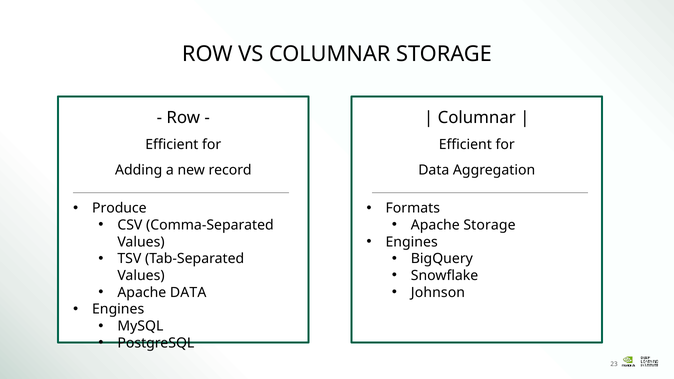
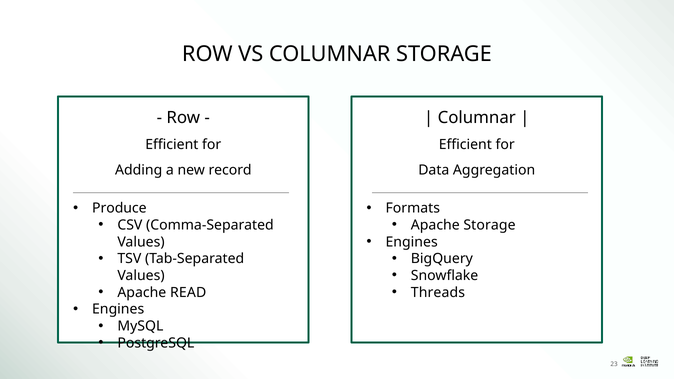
Apache DATA: DATA -> READ
Johnson: Johnson -> Threads
